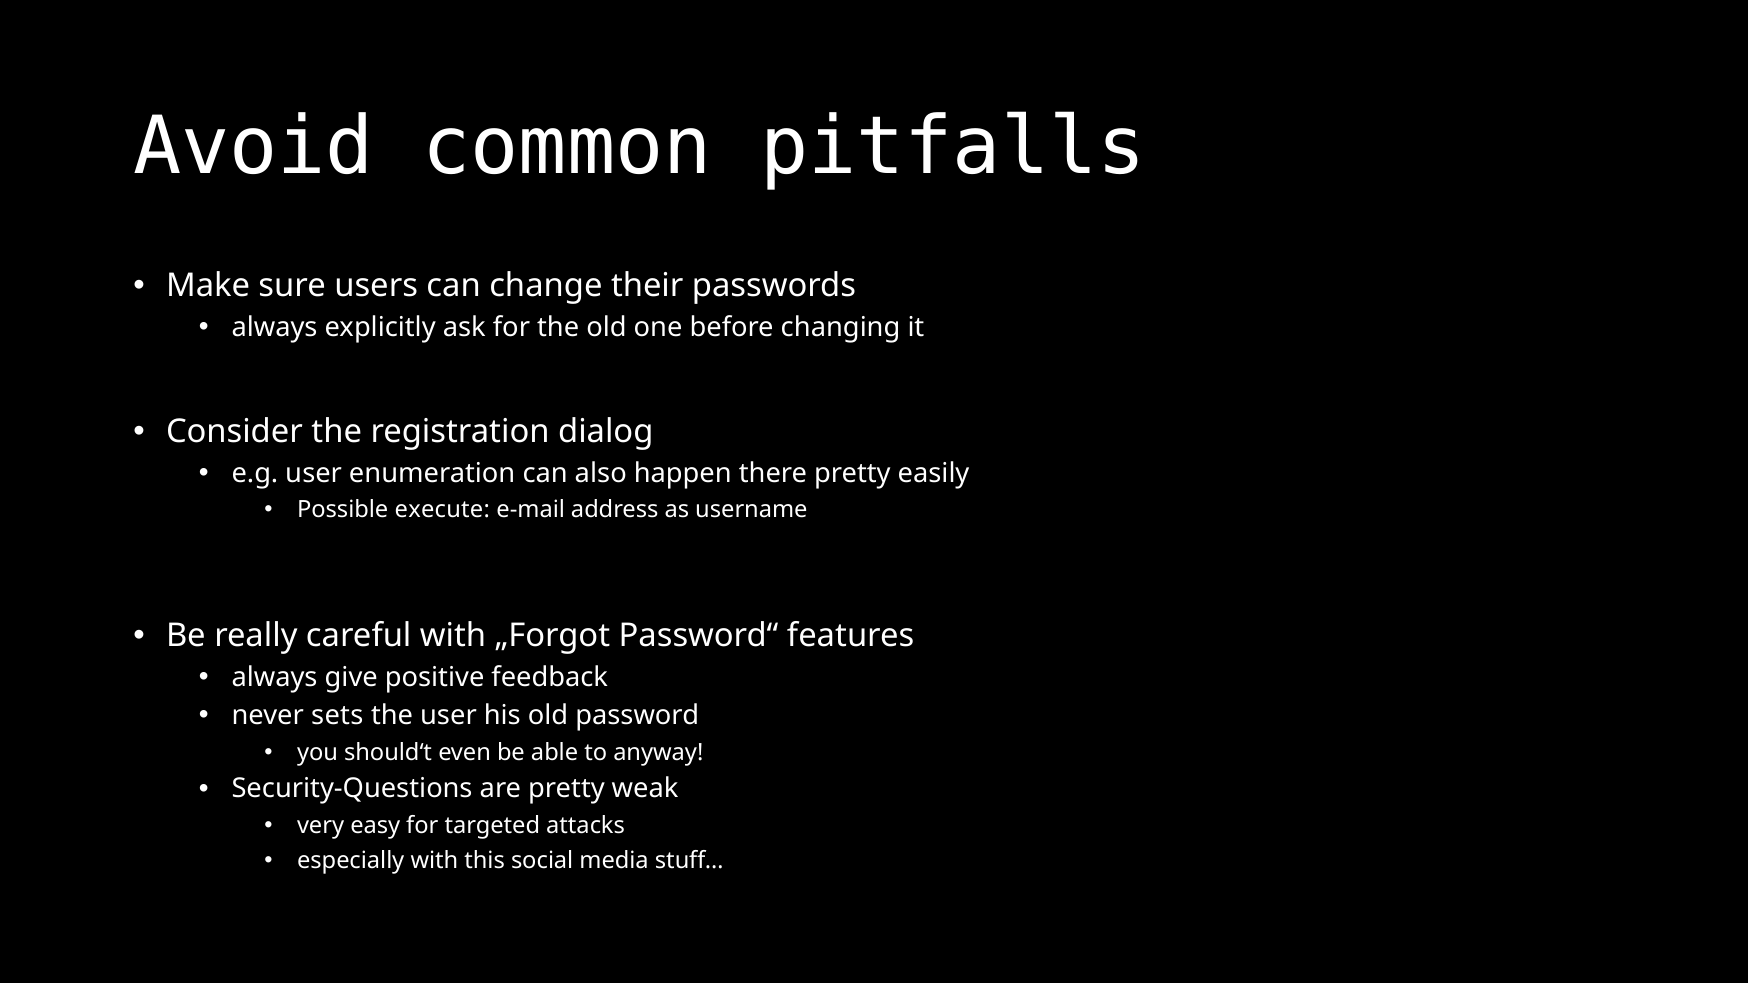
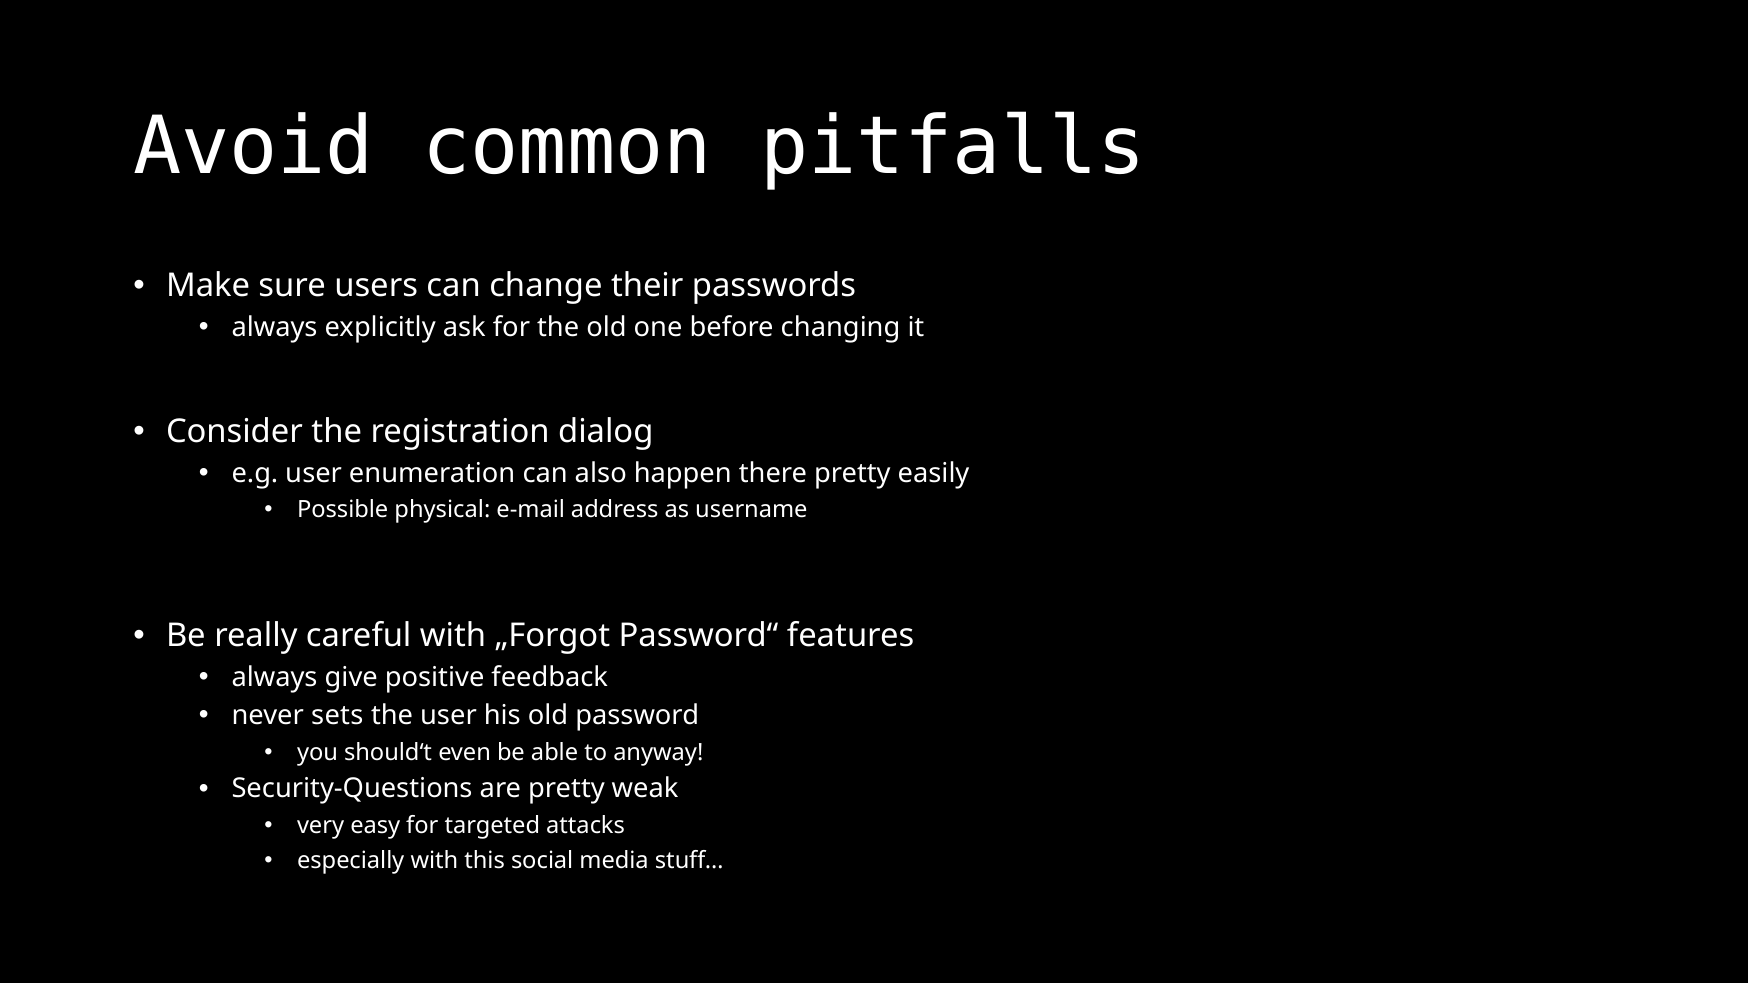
execute: execute -> physical
